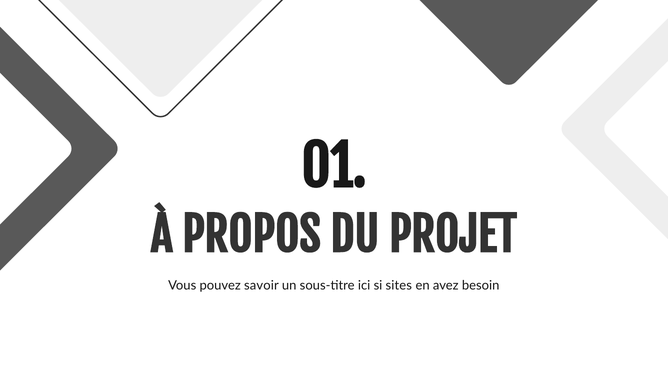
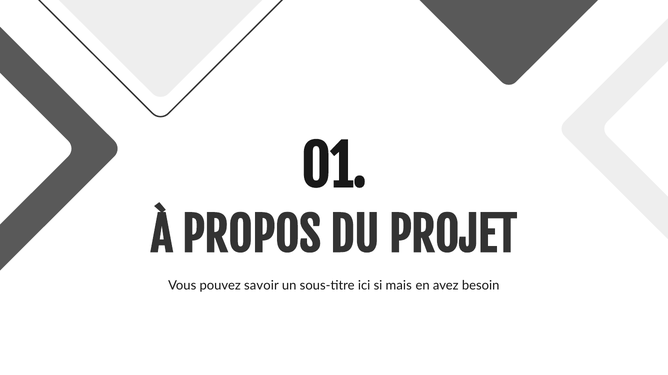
sites: sites -> mais
